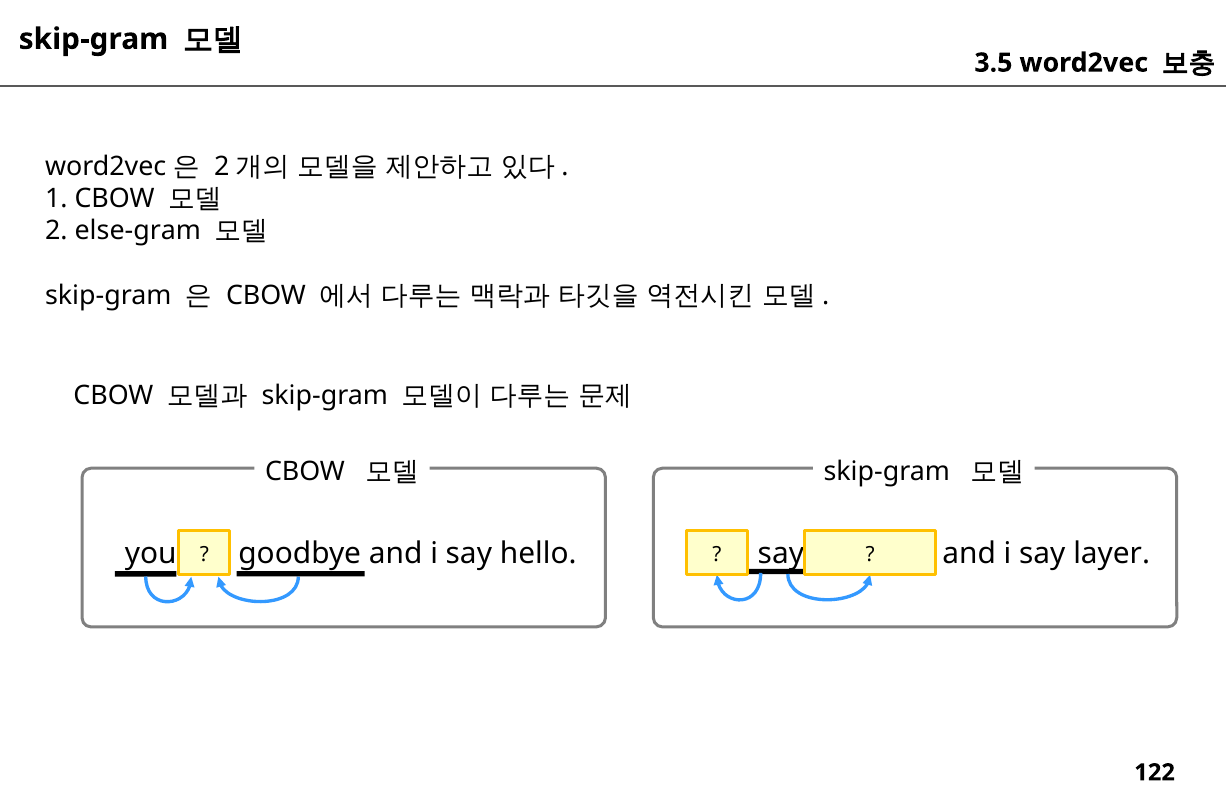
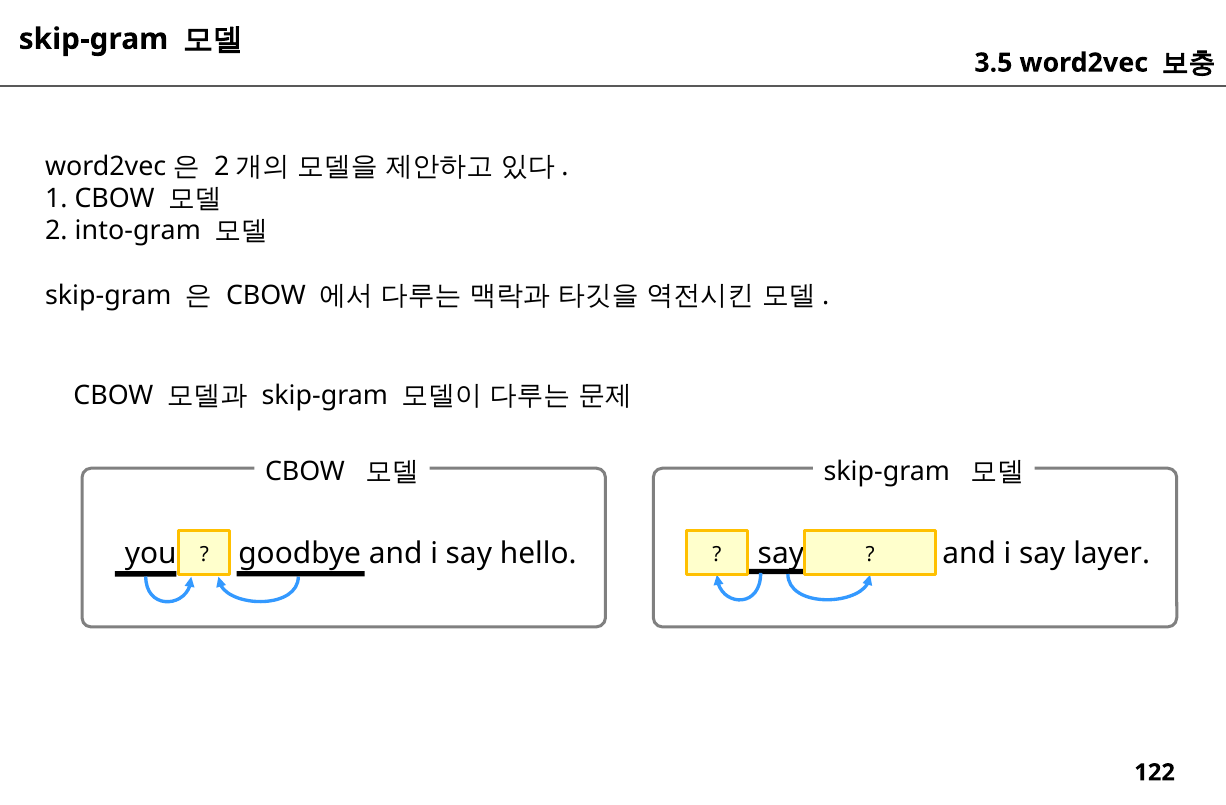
else-gram: else-gram -> into-gram
